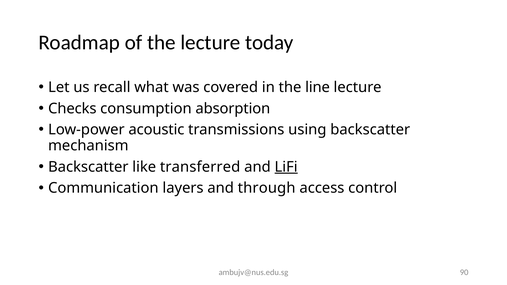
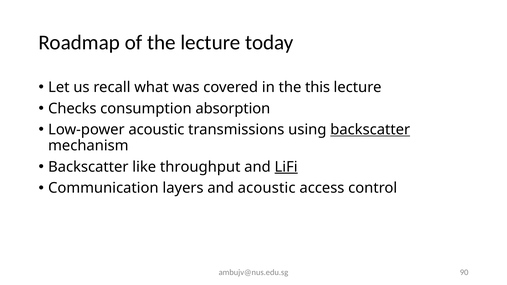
line: line -> this
backscatter at (370, 130) underline: none -> present
transferred: transferred -> throughput
and through: through -> acoustic
